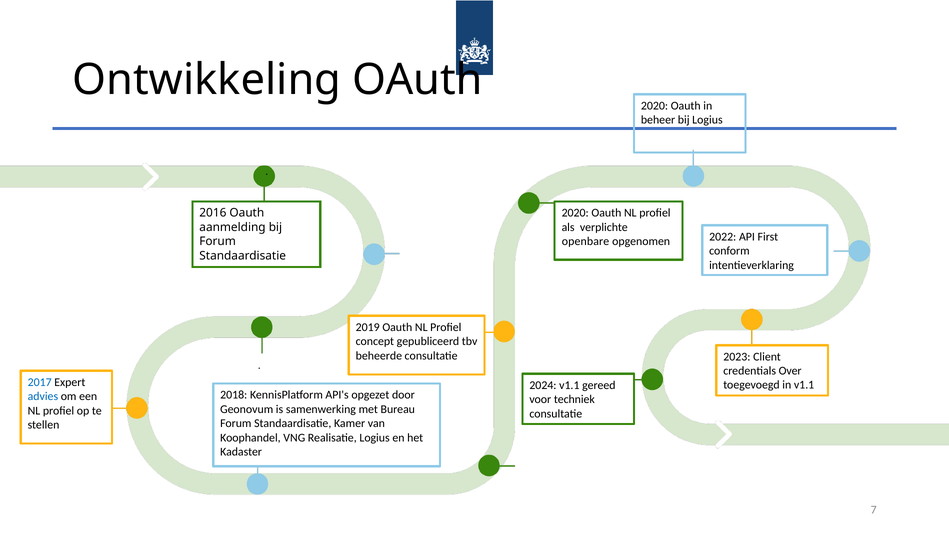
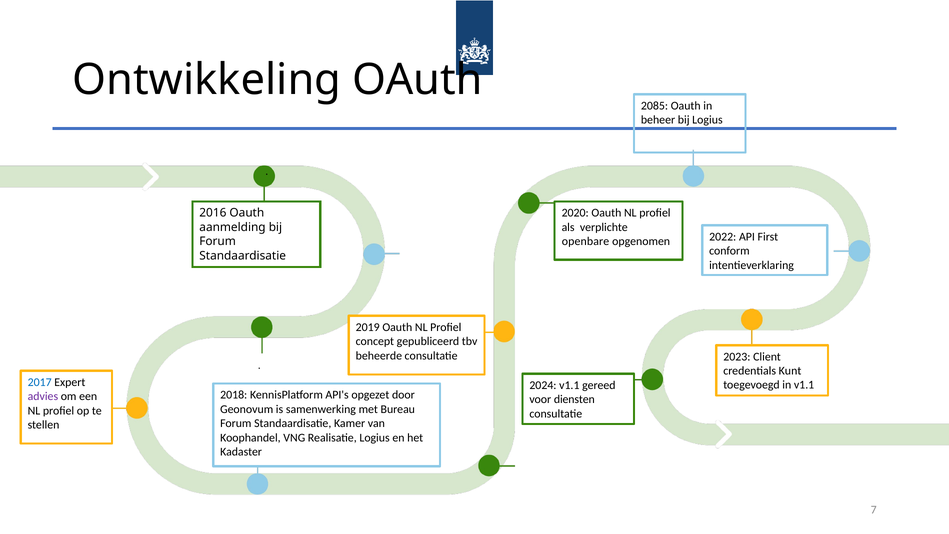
2020 at (655, 106): 2020 -> 2085
Over: Over -> Kunt
advies colour: blue -> purple
techniek: techniek -> diensten
